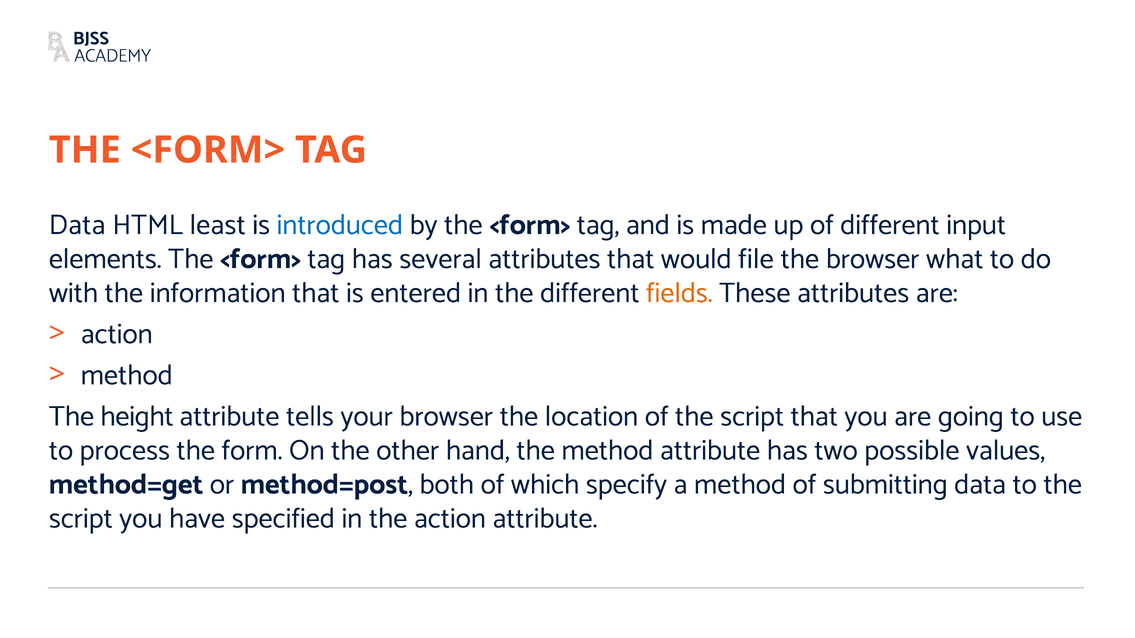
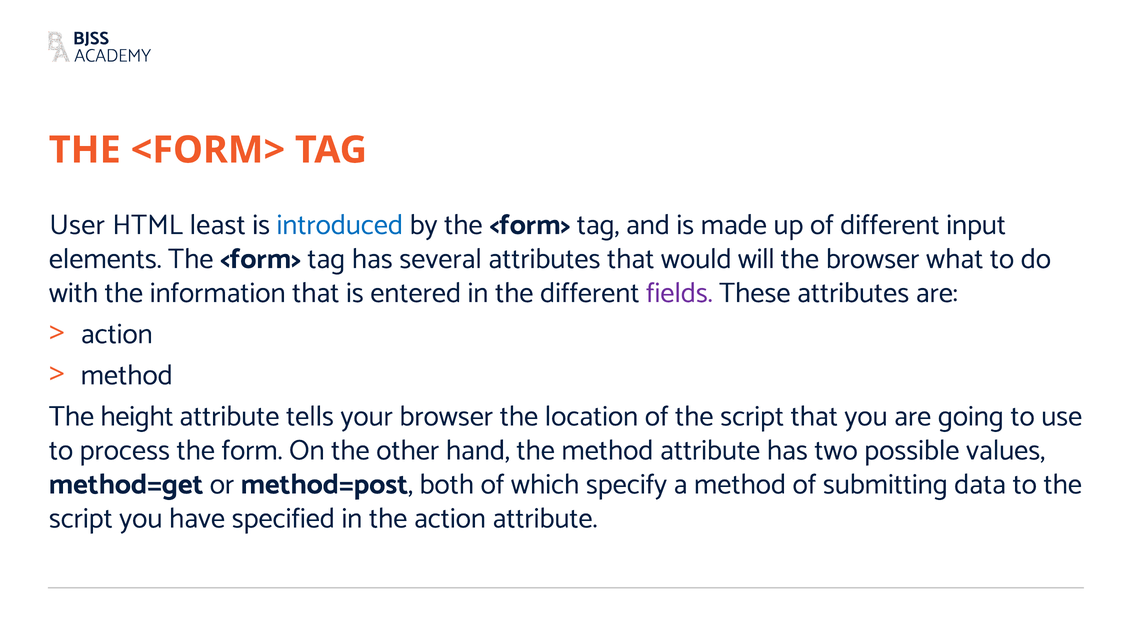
Data at (77, 225): Data -> User
file: file -> will
fields colour: orange -> purple
